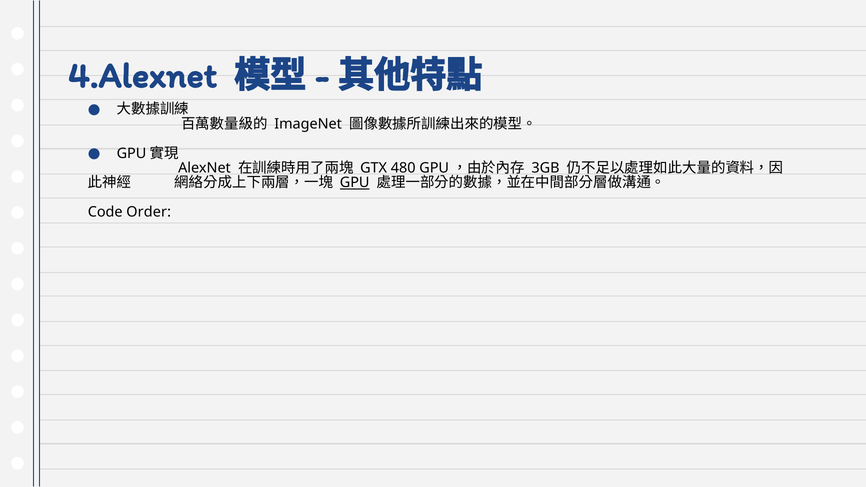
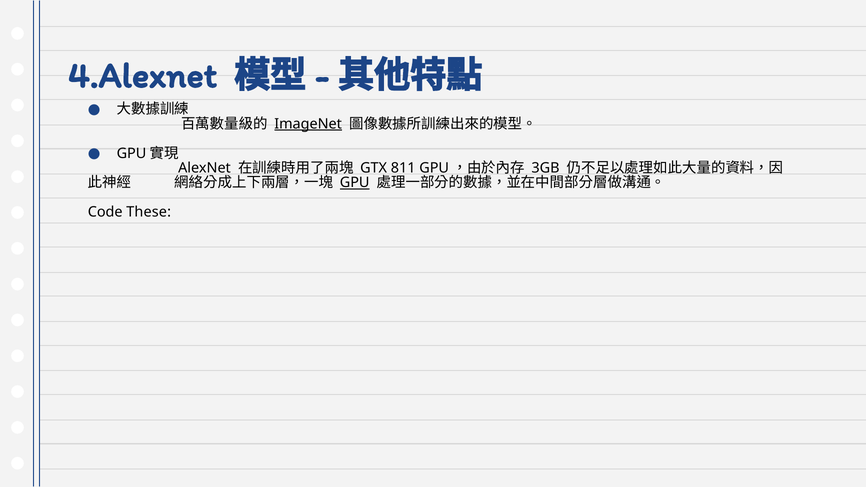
ImageNet underline: none -> present
480: 480 -> 811
Order: Order -> These
